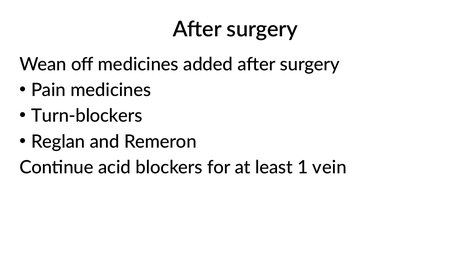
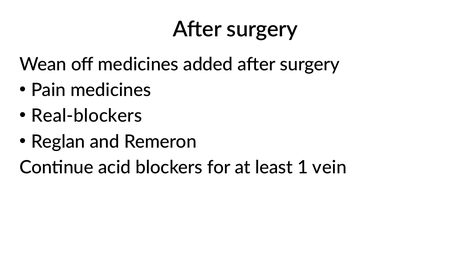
Turn-blockers: Turn-blockers -> Real-blockers
